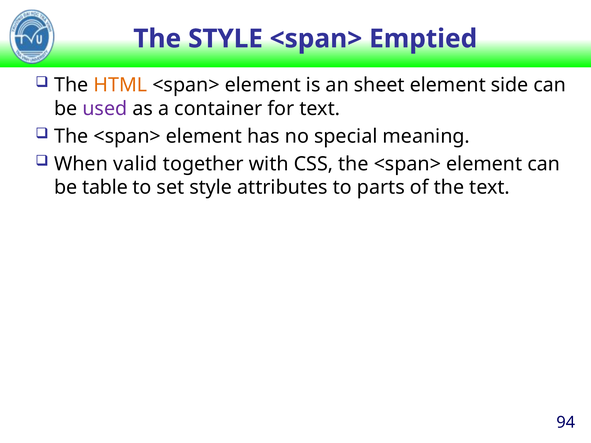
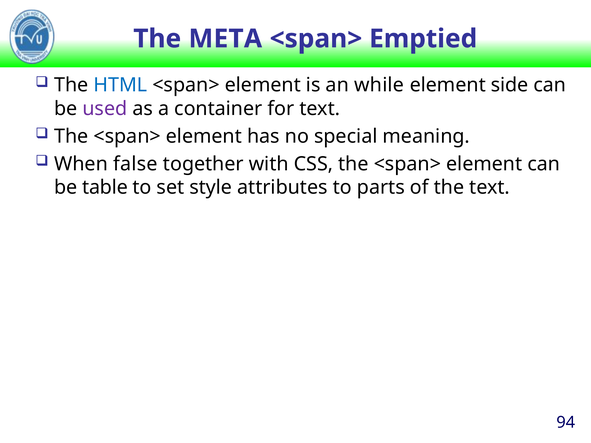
The STYLE: STYLE -> META
HTML colour: orange -> blue
sheet: sheet -> while
valid: valid -> false
